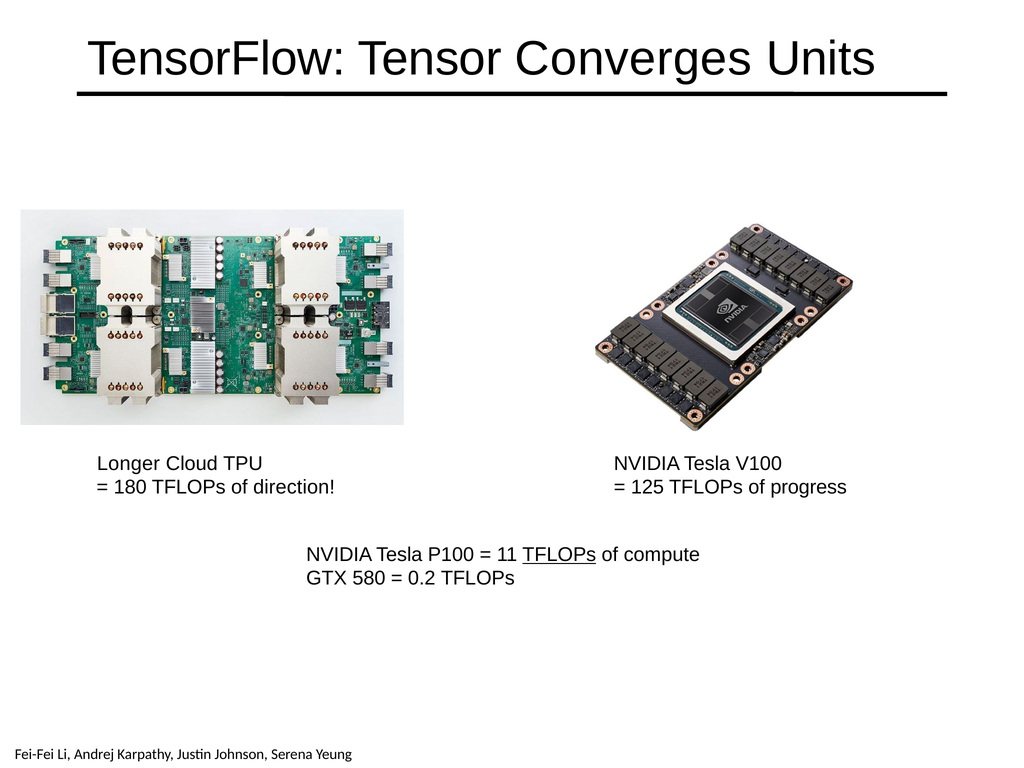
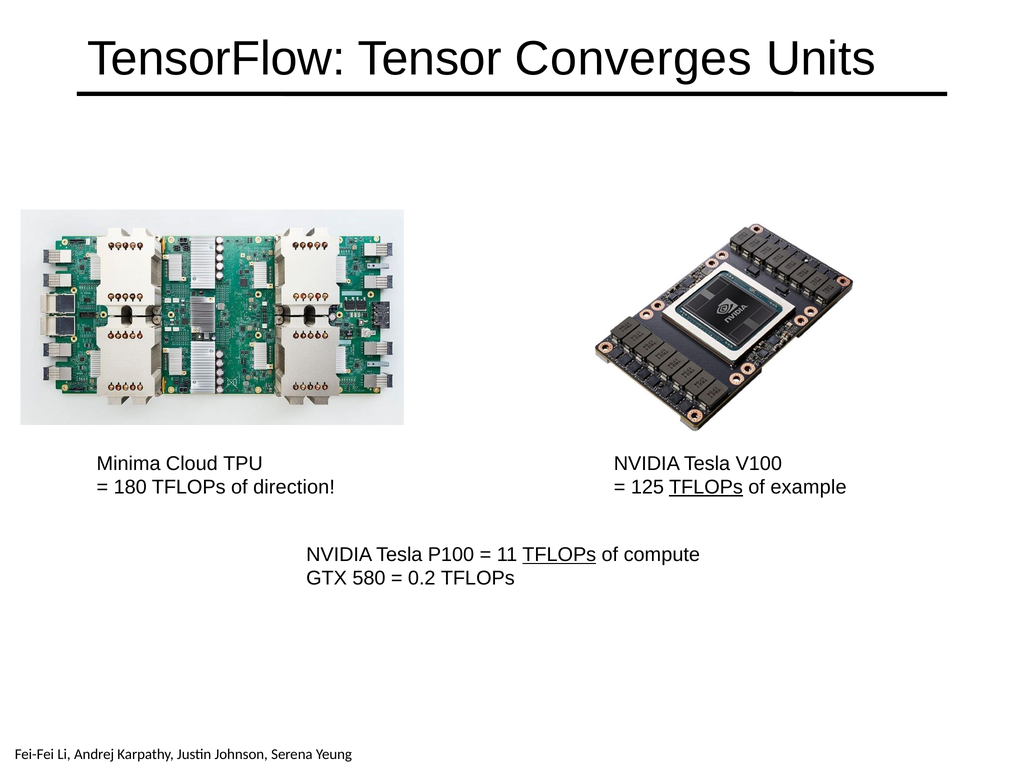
Longer: Longer -> Minima
TFLOPs at (706, 487) underline: none -> present
progress: progress -> example
